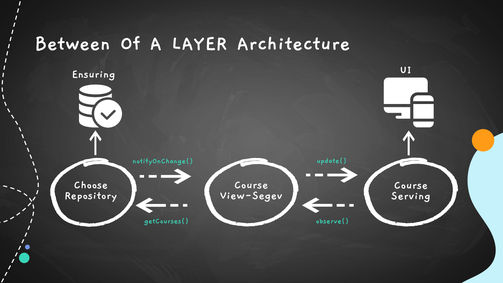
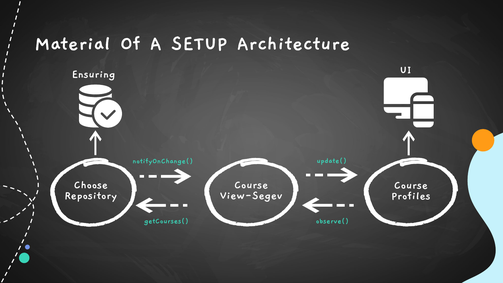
Between: Between -> Material
LAYER: LAYER -> SETUP
Serving: Serving -> Profiles
